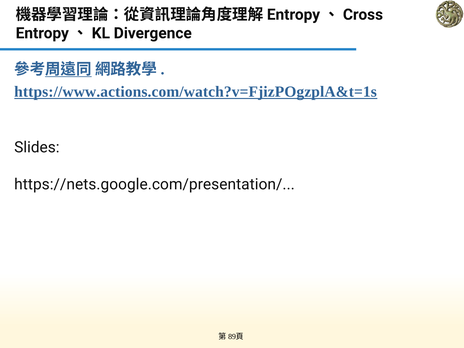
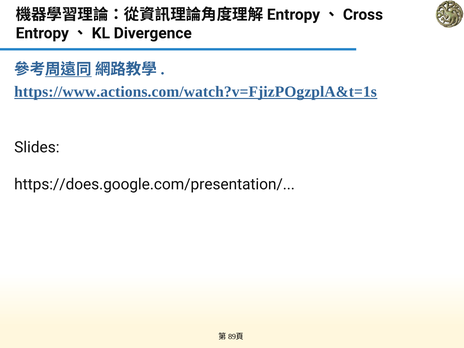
https://nets.google.com/presentation/: https://nets.google.com/presentation/ -> https://does.google.com/presentation/
